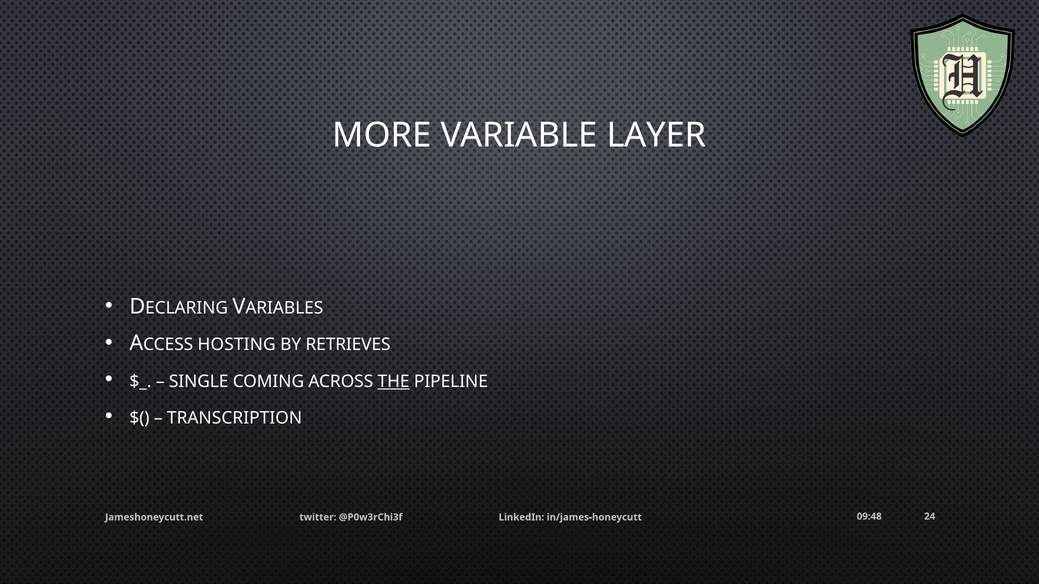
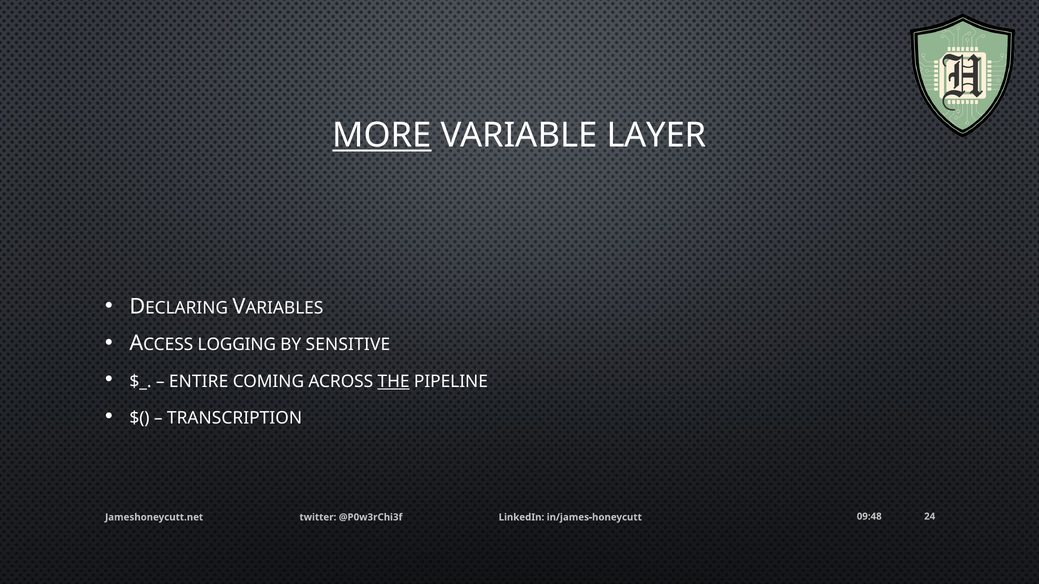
MORE underline: none -> present
HOSTING: HOSTING -> LOGGING
RETRIEVES: RETRIEVES -> SENSITIVE
SINGLE: SINGLE -> ENTIRE
